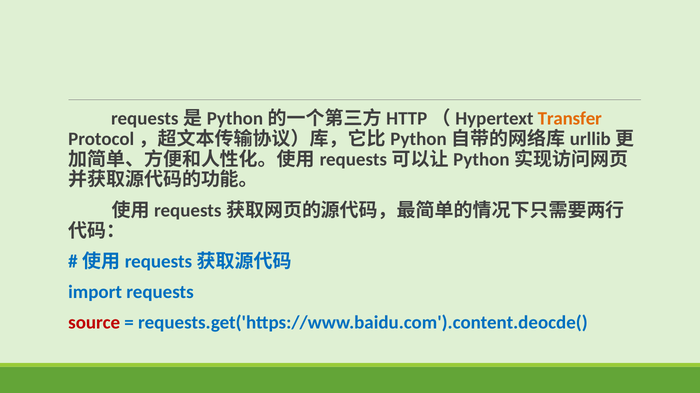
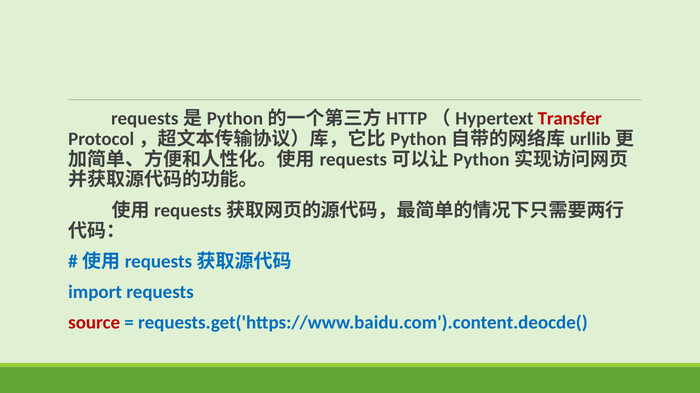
Transfer colour: orange -> red
